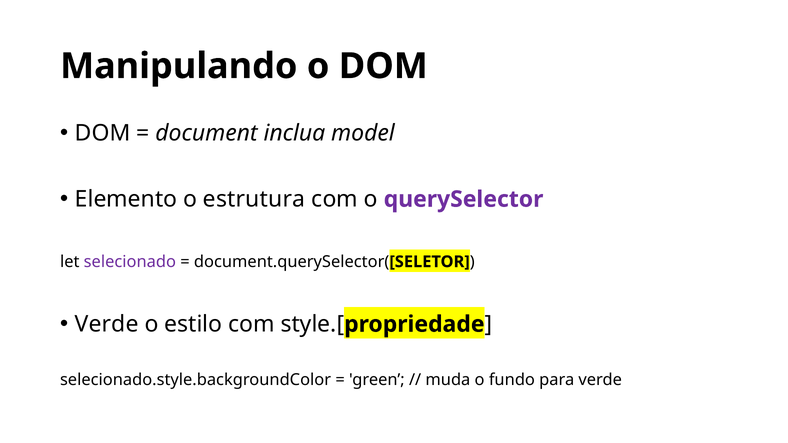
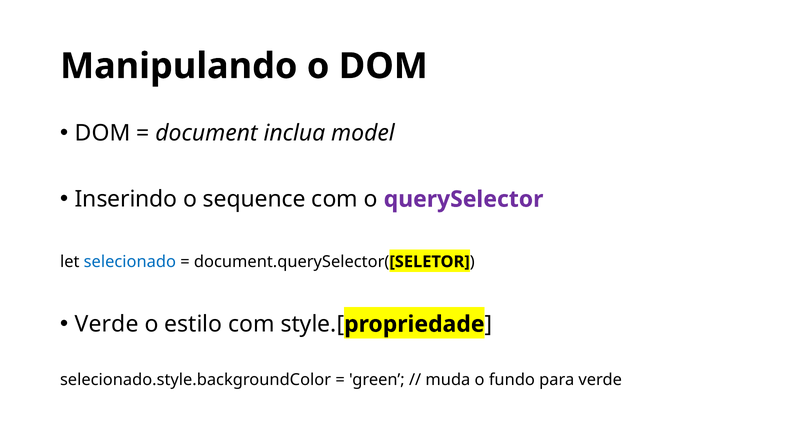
Elemento: Elemento -> Inserindo
estrutura: estrutura -> sequence
selecionado colour: purple -> blue
